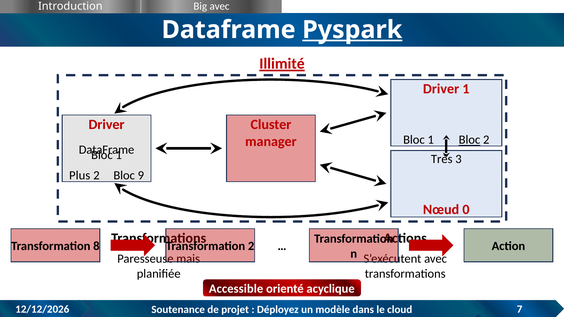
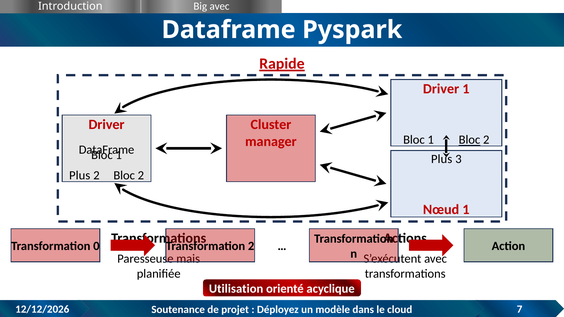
Pyspark underline: present -> none
Illimité: Illimité -> Rapide
Très at (442, 159): Très -> Plus
2 Bloc 9: 9 -> 2
Nœud 0: 0 -> 1
8: 8 -> 0
Accessible: Accessible -> Utilisation
